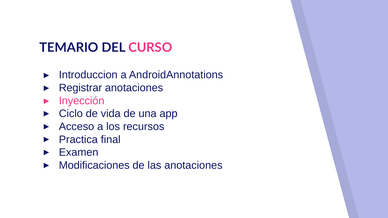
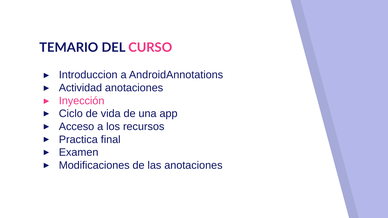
Registrar: Registrar -> Actividad
